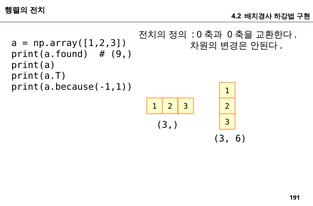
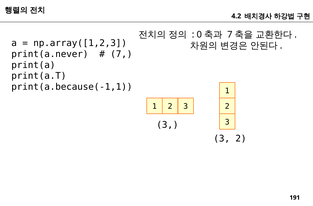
0 at (230, 35): 0 -> 7
print(a.found: print(a.found -> print(a.never
9 at (121, 54): 9 -> 7
3 6: 6 -> 2
